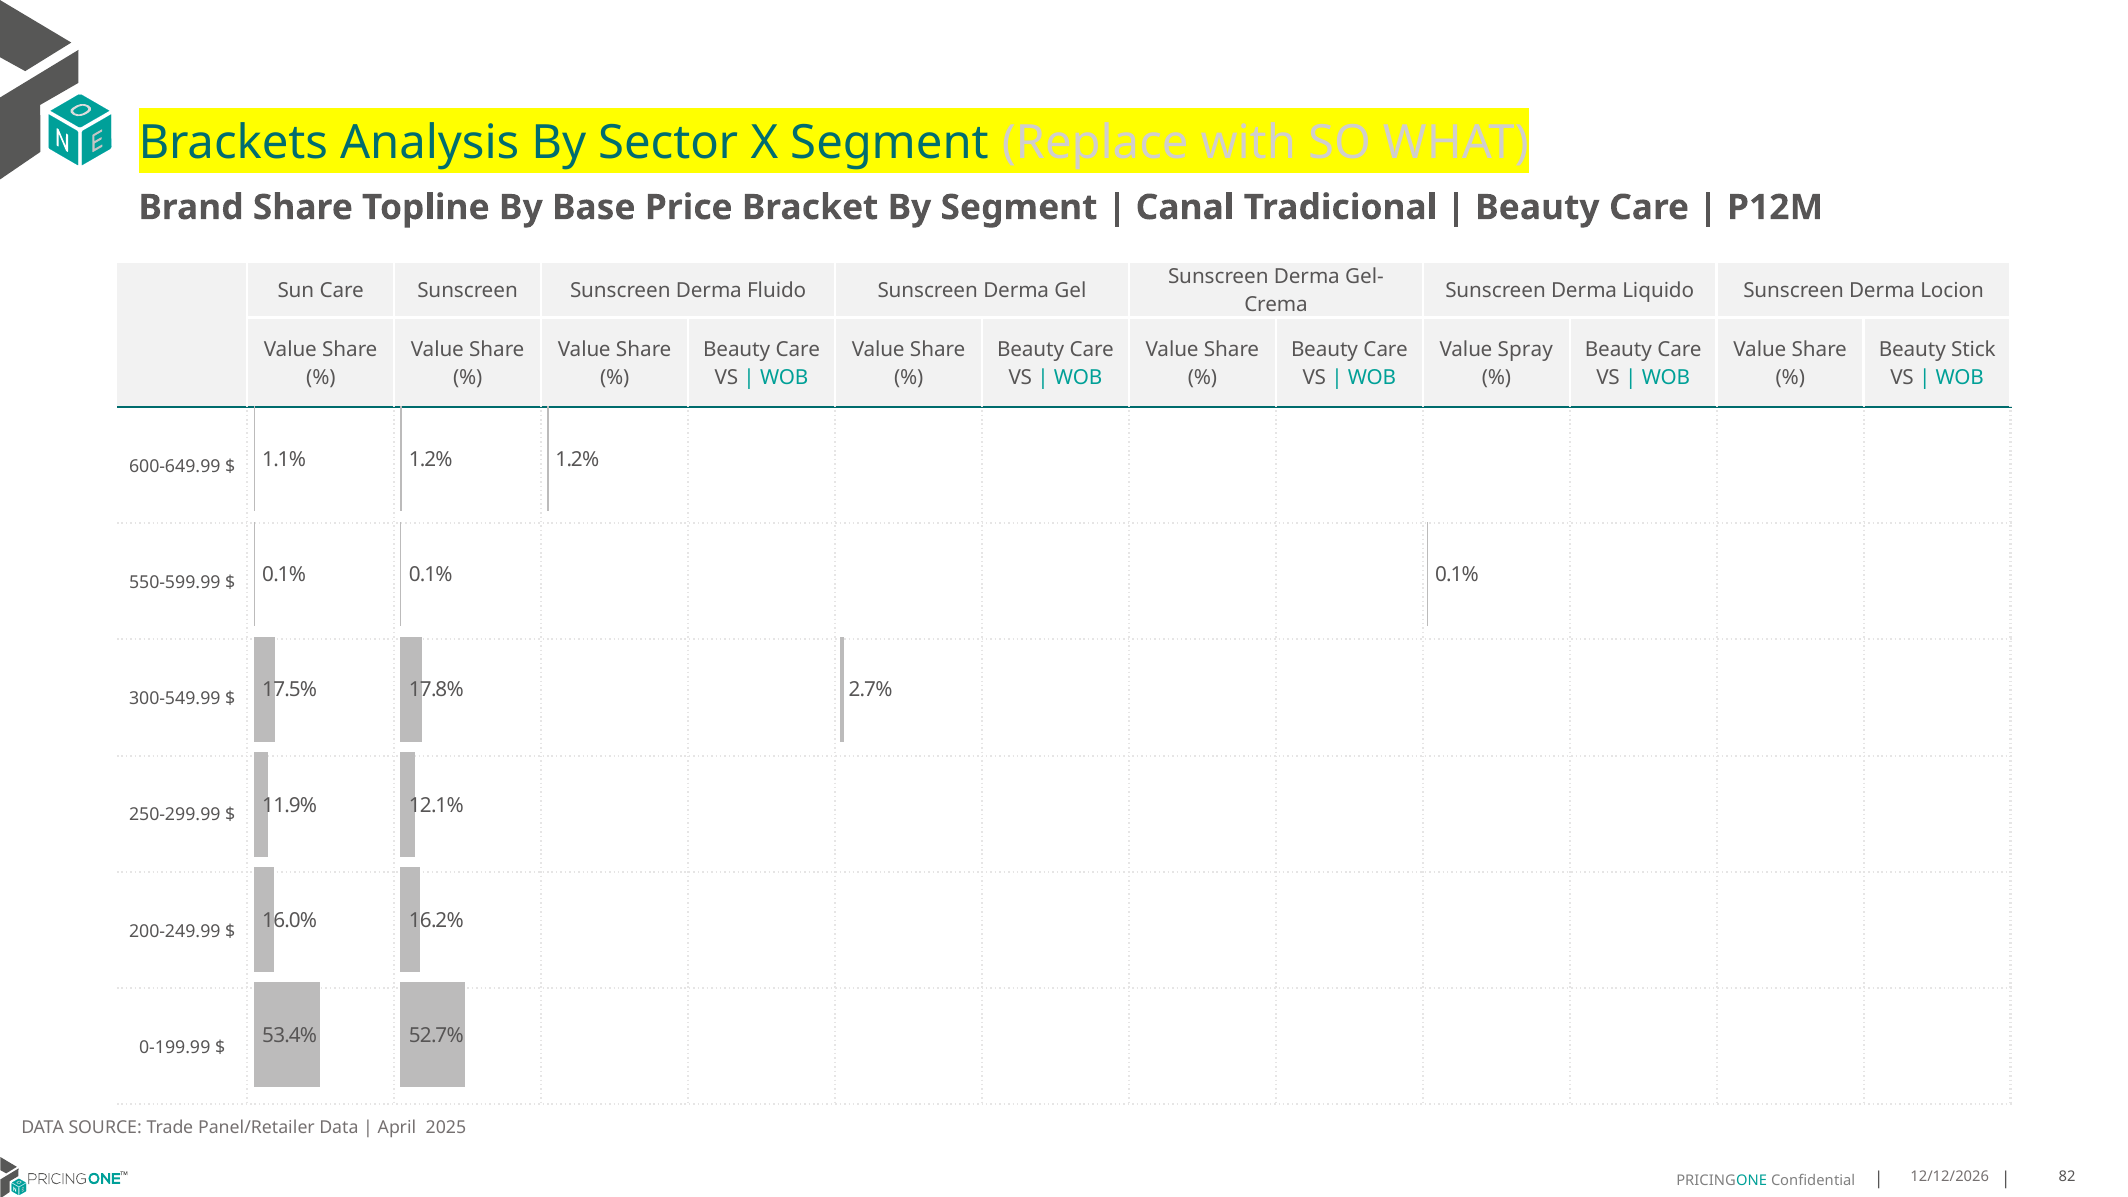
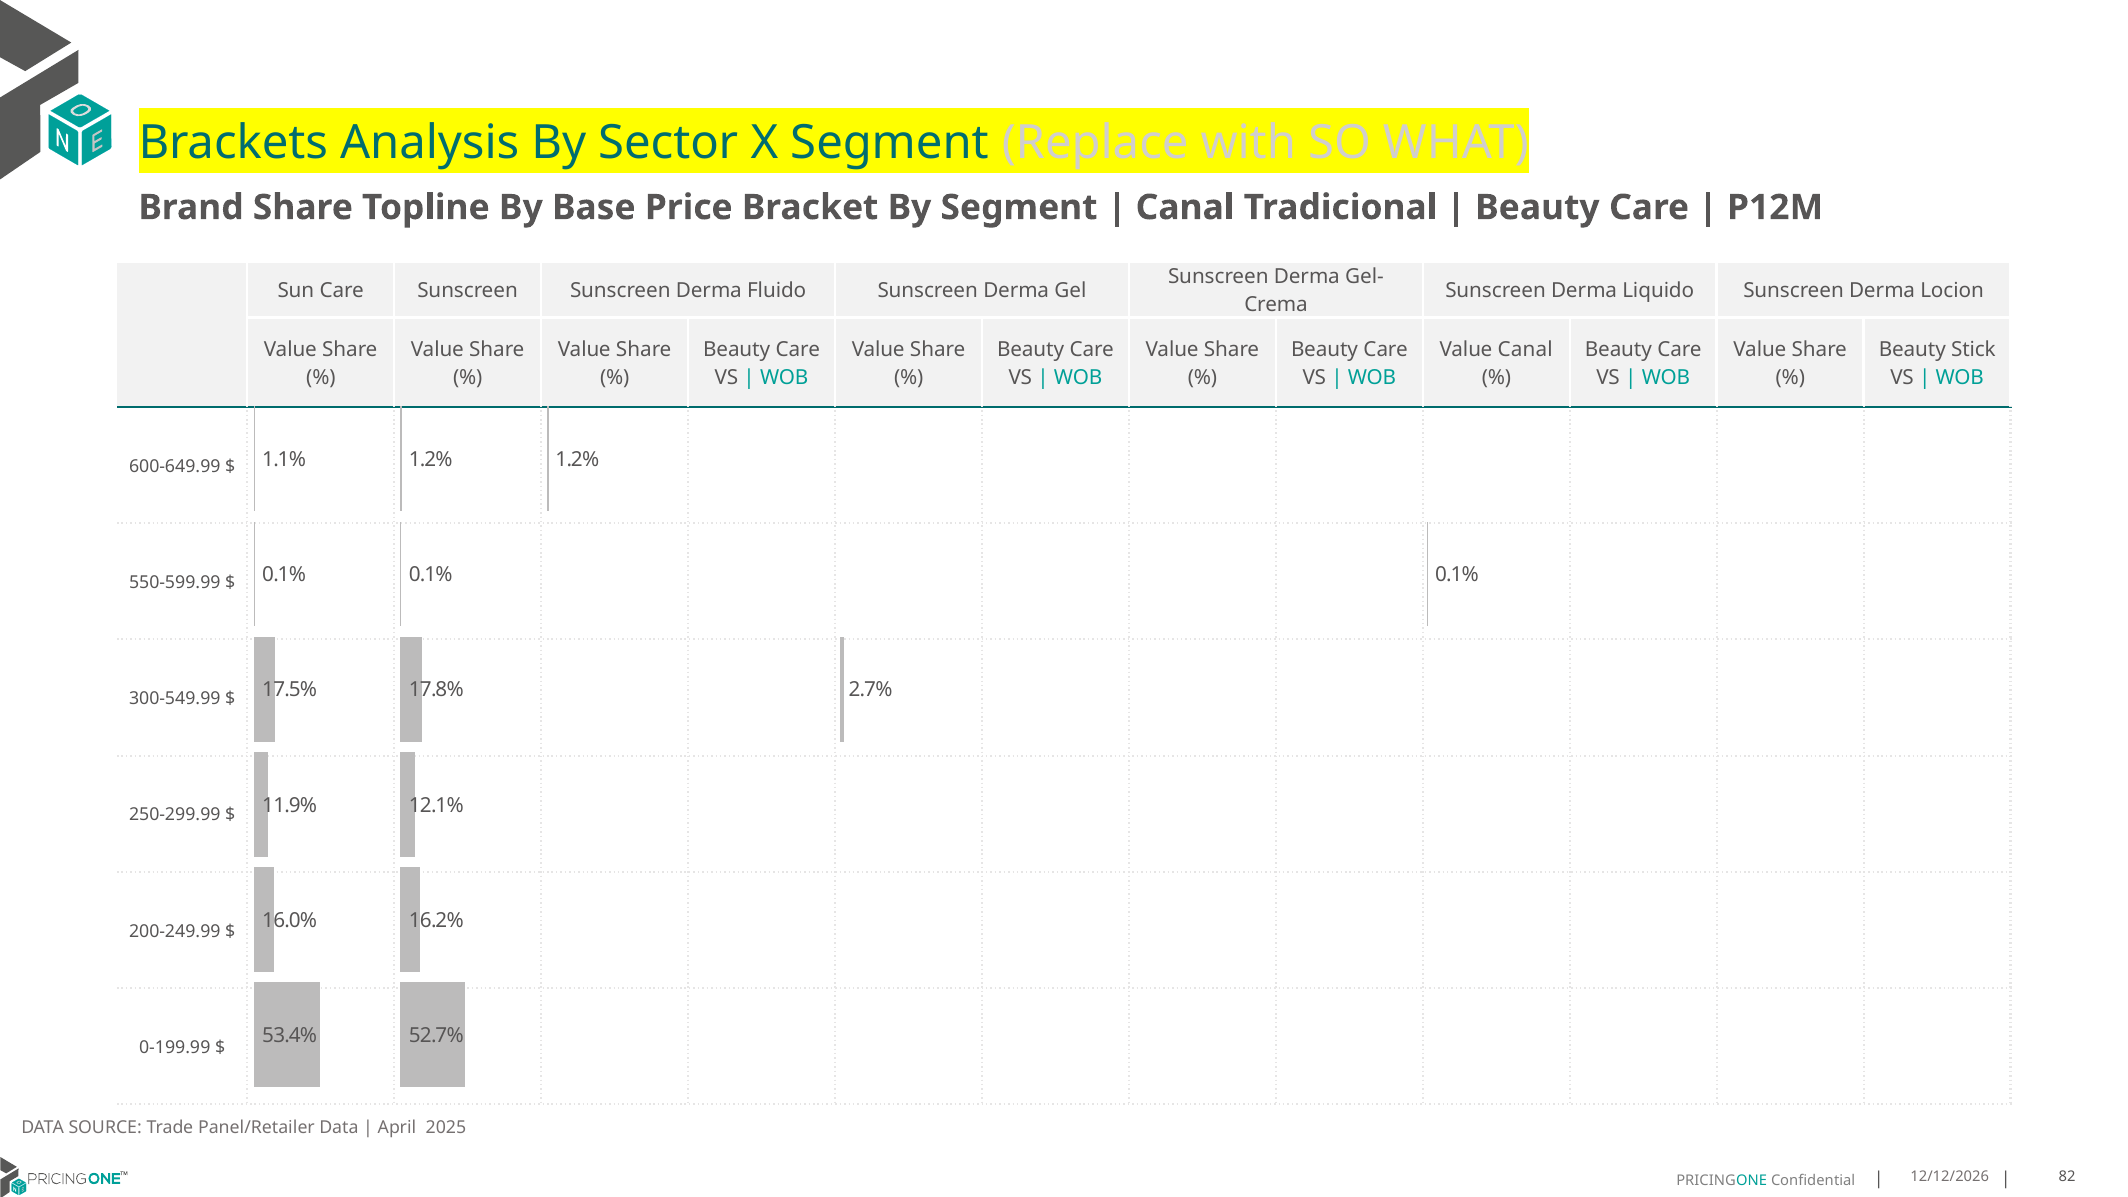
Value Spray: Spray -> Canal
